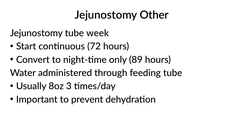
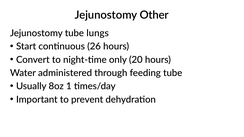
week: week -> lungs
72: 72 -> 26
89: 89 -> 20
3: 3 -> 1
